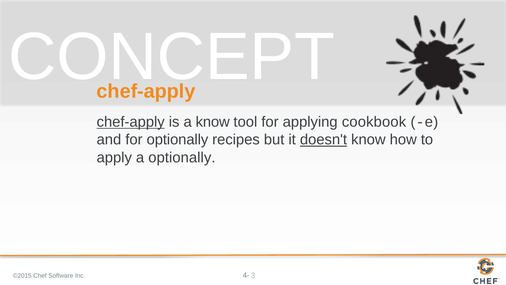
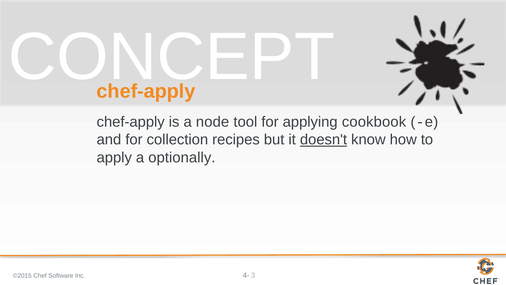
chef-apply at (131, 122) underline: present -> none
a know: know -> node
for optionally: optionally -> collection
